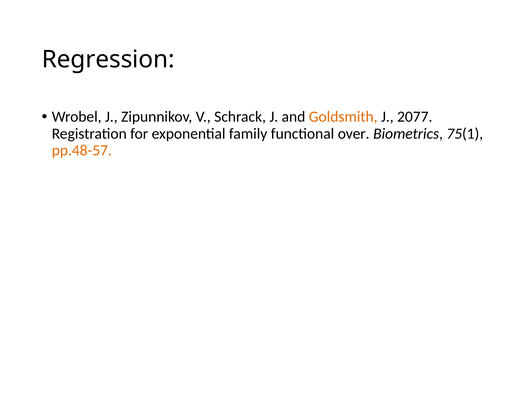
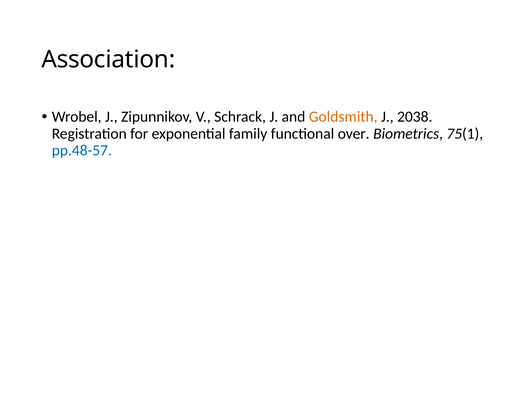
Regression: Regression -> Association
2077: 2077 -> 2038
pp.48-57 colour: orange -> blue
